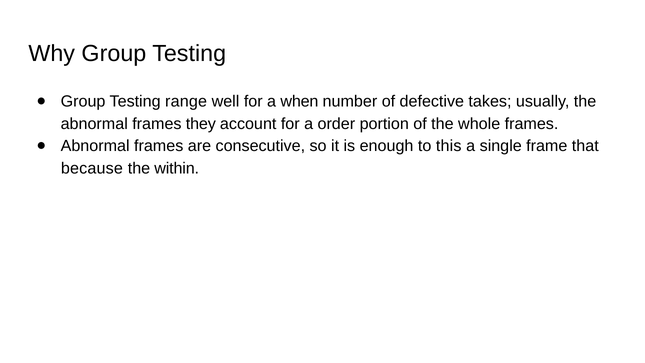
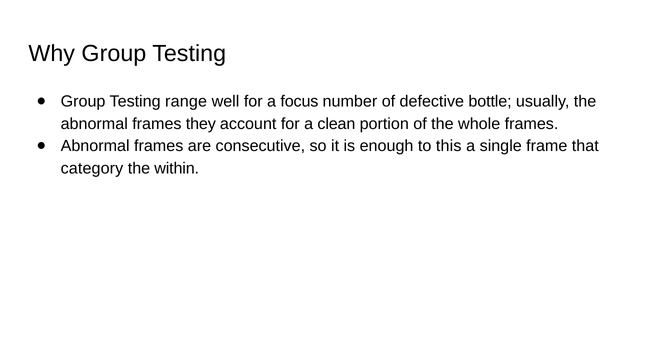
when: when -> focus
takes: takes -> bottle
order: order -> clean
because: because -> category
